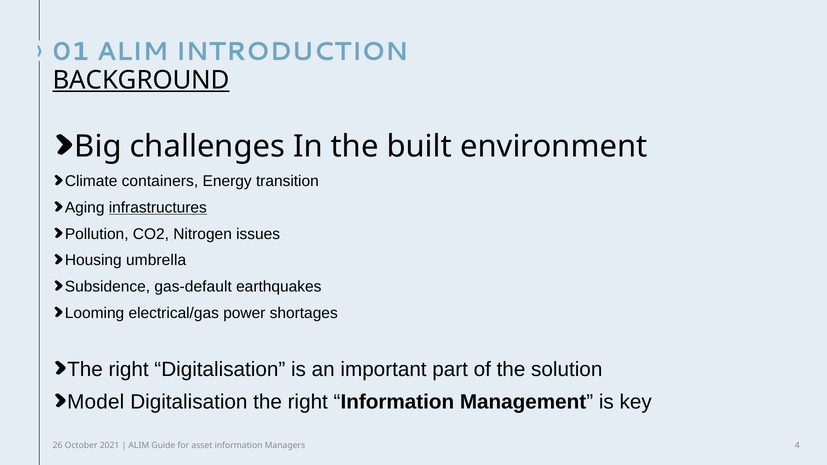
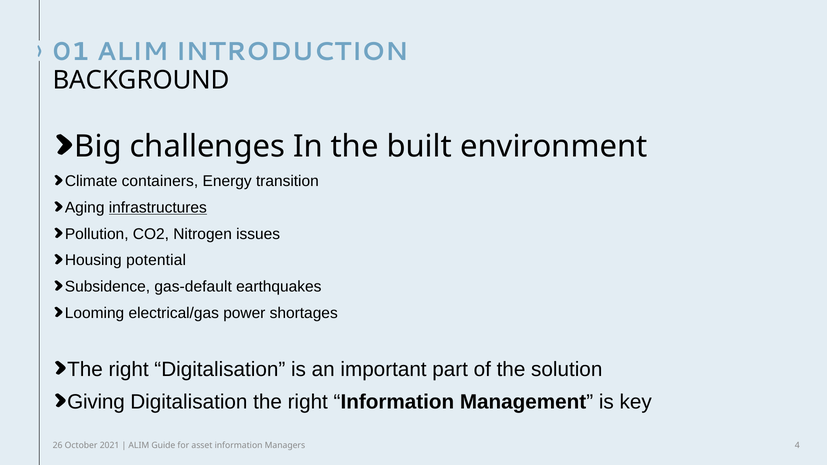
BACKGROUND underline: present -> none
umbrella: umbrella -> potential
Model: Model -> Giving
